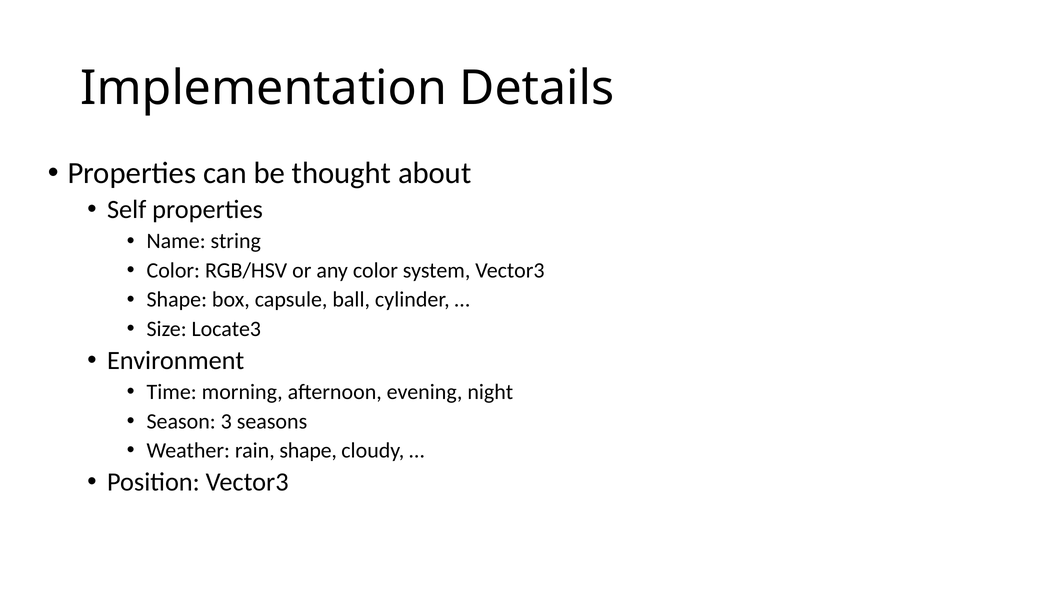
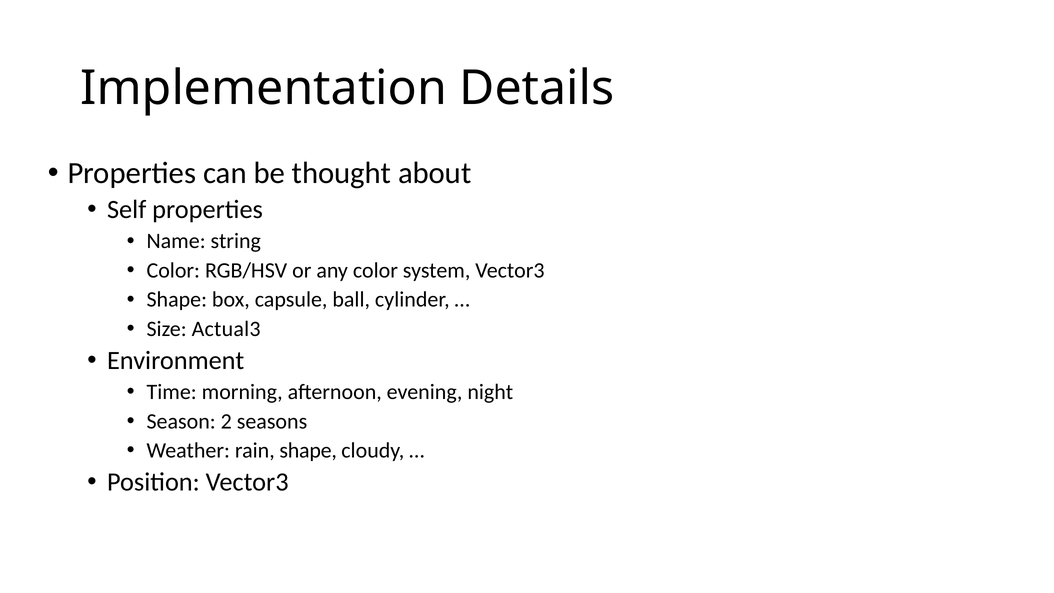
Locate3: Locate3 -> Actual3
3: 3 -> 2
